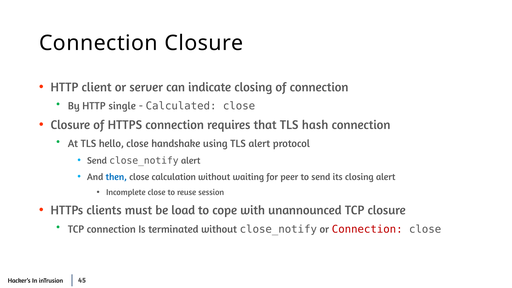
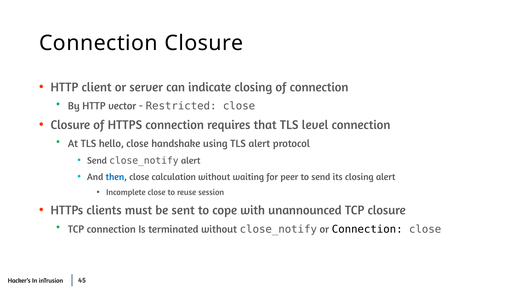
single: single -> vector
Calculated: Calculated -> Restricted
hash: hash -> level
load: load -> sent
Connection at (367, 229) colour: red -> black
